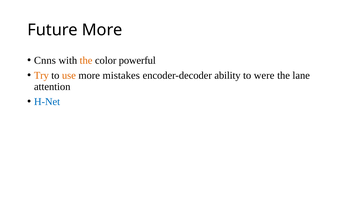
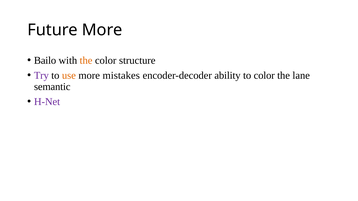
Cnns: Cnns -> Bailo
powerful: powerful -> structure
Try colour: orange -> purple
to were: were -> color
attention: attention -> semantic
H-Net colour: blue -> purple
